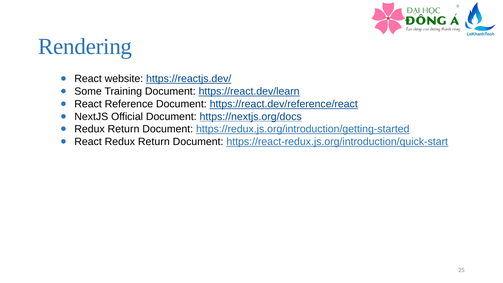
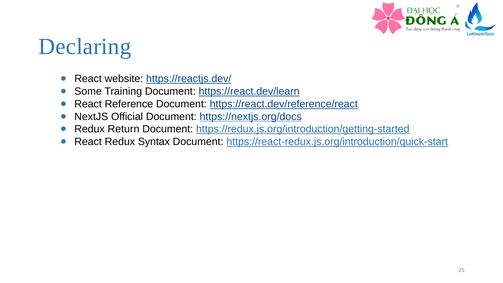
Rendering: Rendering -> Declaring
React Redux Return: Return -> Syntax
